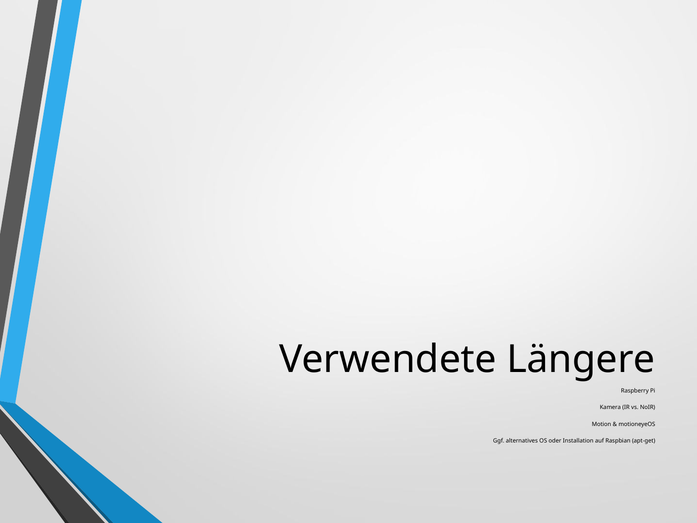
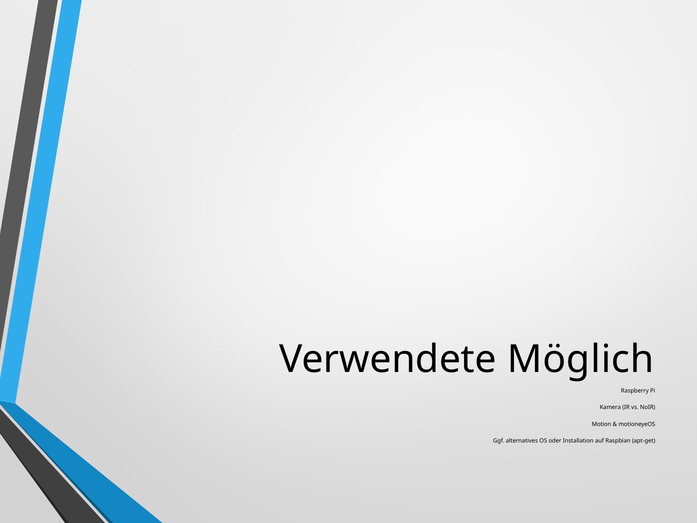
Längere: Längere -> Möglich
